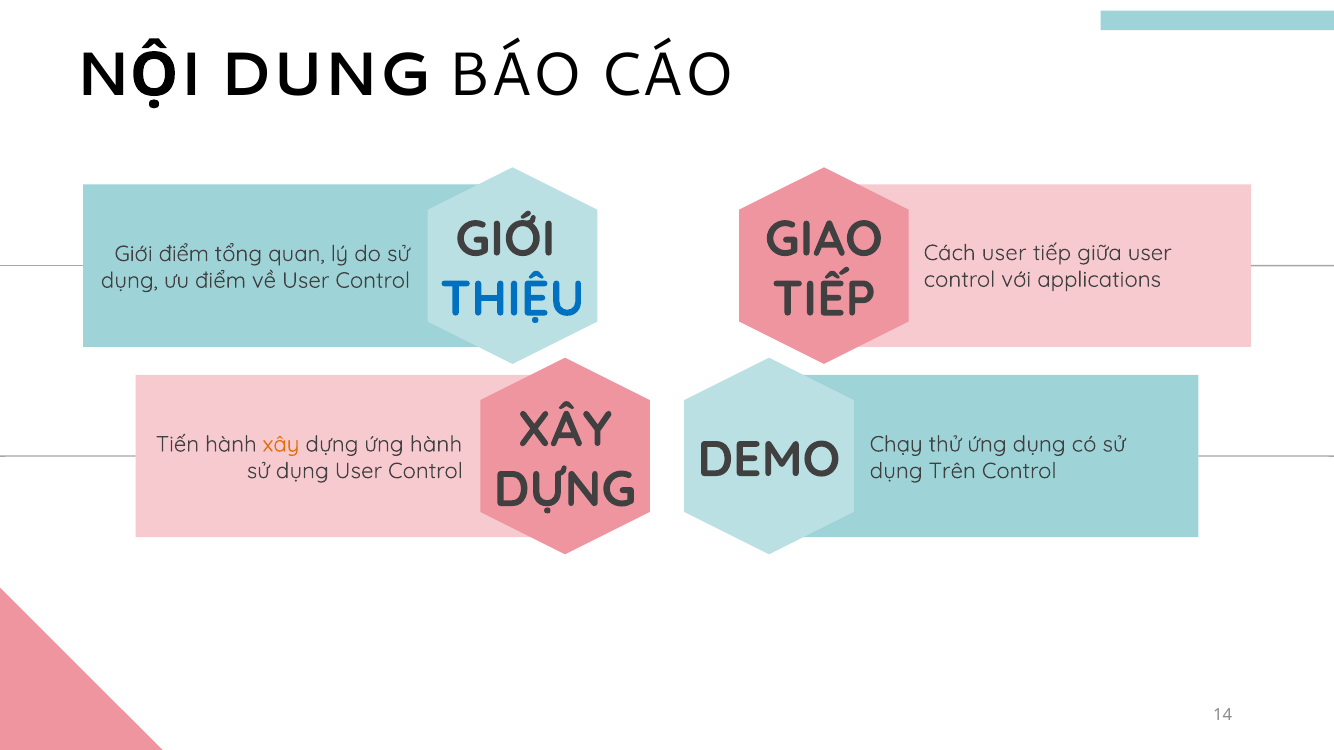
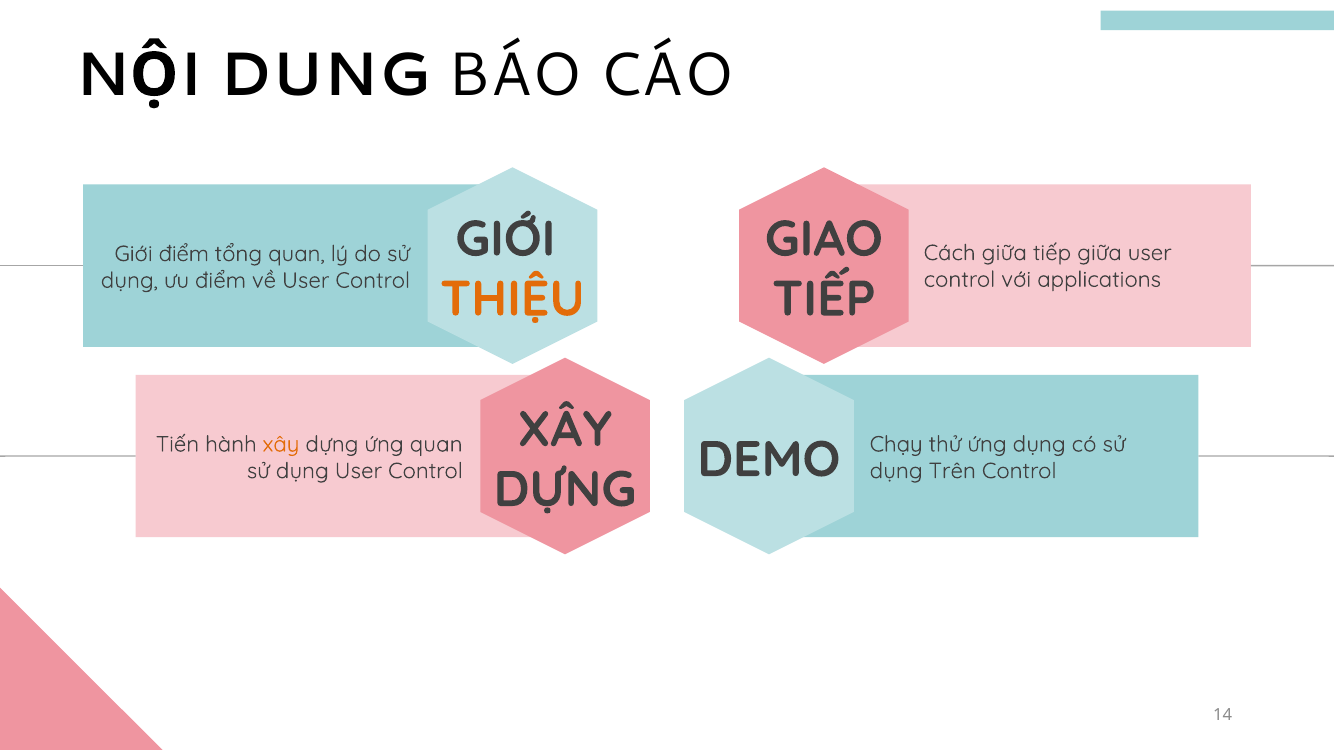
Cách user: user -> giữa
THIỆU colour: blue -> orange
ứng hành: hành -> quan
